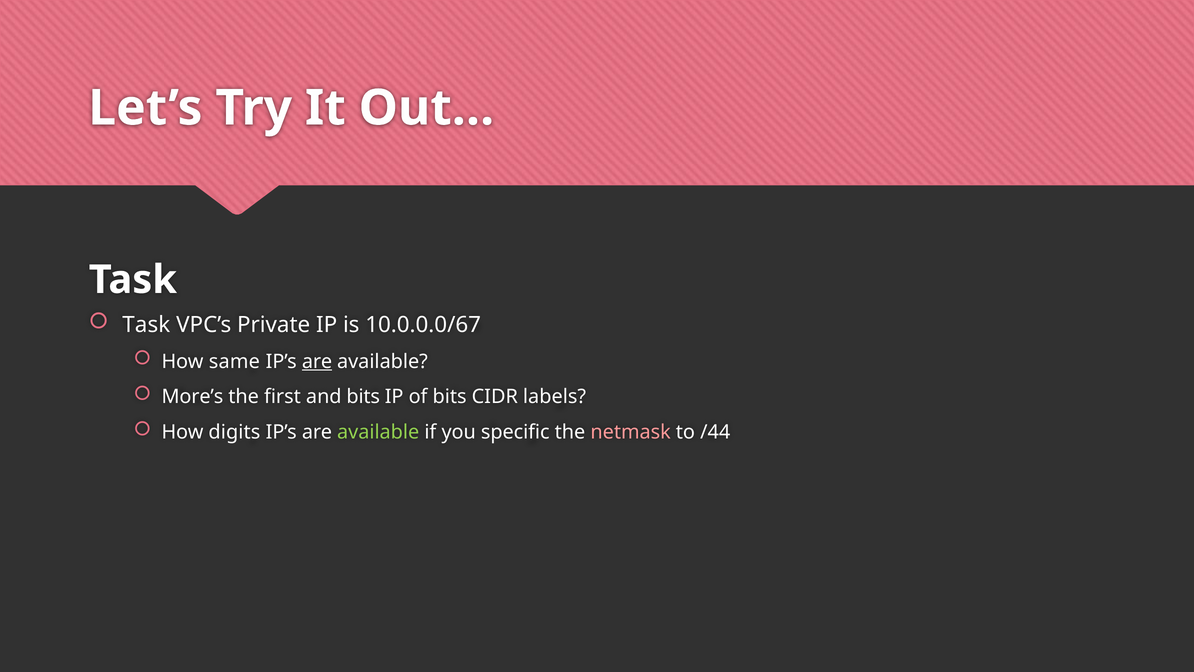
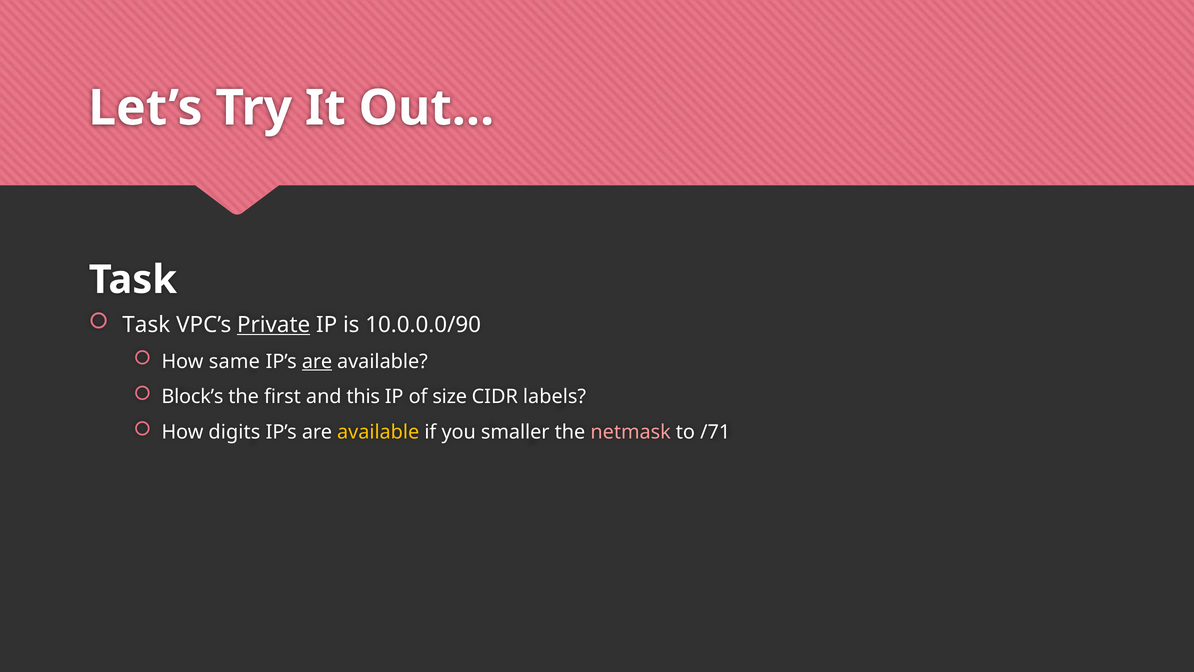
Private underline: none -> present
10.0.0.0/67: 10.0.0.0/67 -> 10.0.0.0/90
More’s: More’s -> Block’s
and bits: bits -> this
of bits: bits -> size
available at (378, 432) colour: light green -> yellow
specific: specific -> smaller
/44: /44 -> /71
